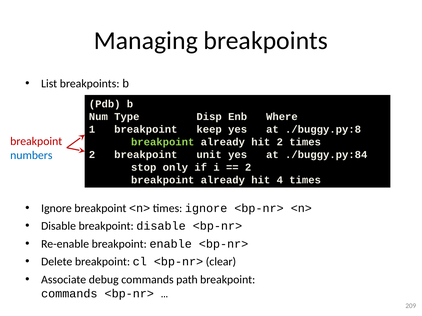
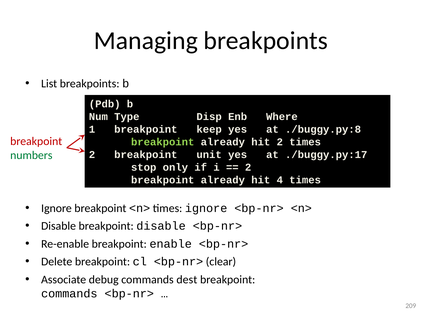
numbers colour: blue -> green
./buggy.py:84: ./buggy.py:84 -> ./buggy.py:17
path: path -> dest
